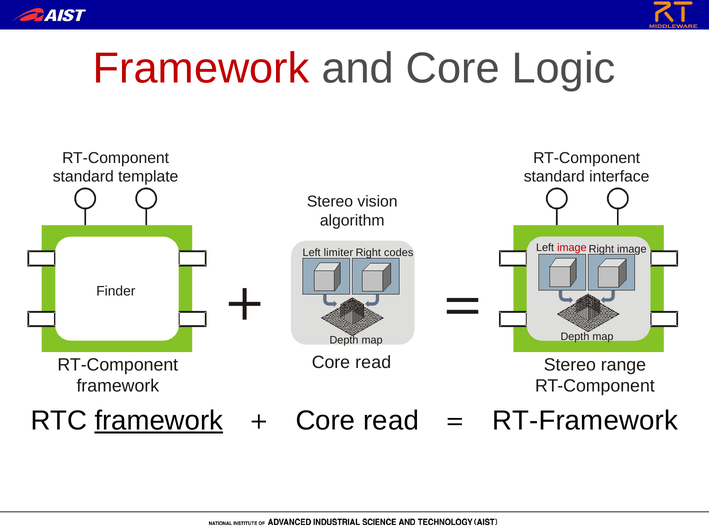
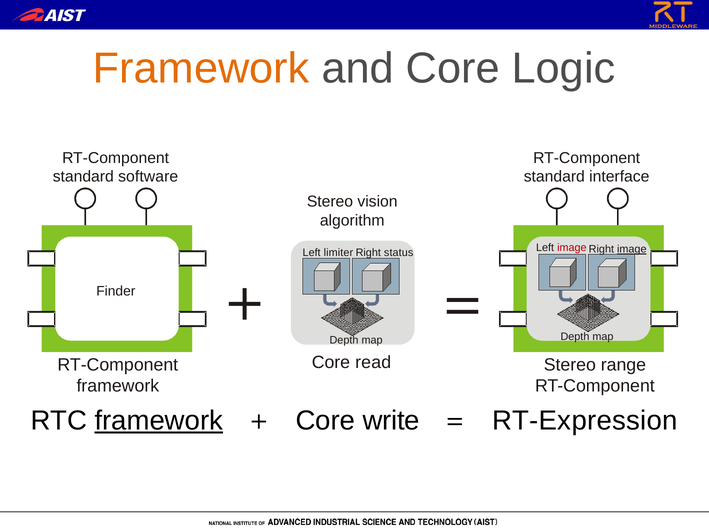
Framework at (201, 69) colour: red -> orange
template: template -> software
image at (632, 249) underline: none -> present
codes: codes -> status
read at (391, 420): read -> write
RT-Framework: RT-Framework -> RT-Expression
